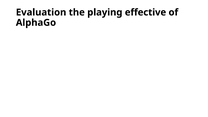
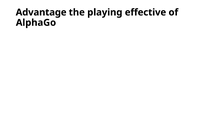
Evaluation: Evaluation -> Advantage
